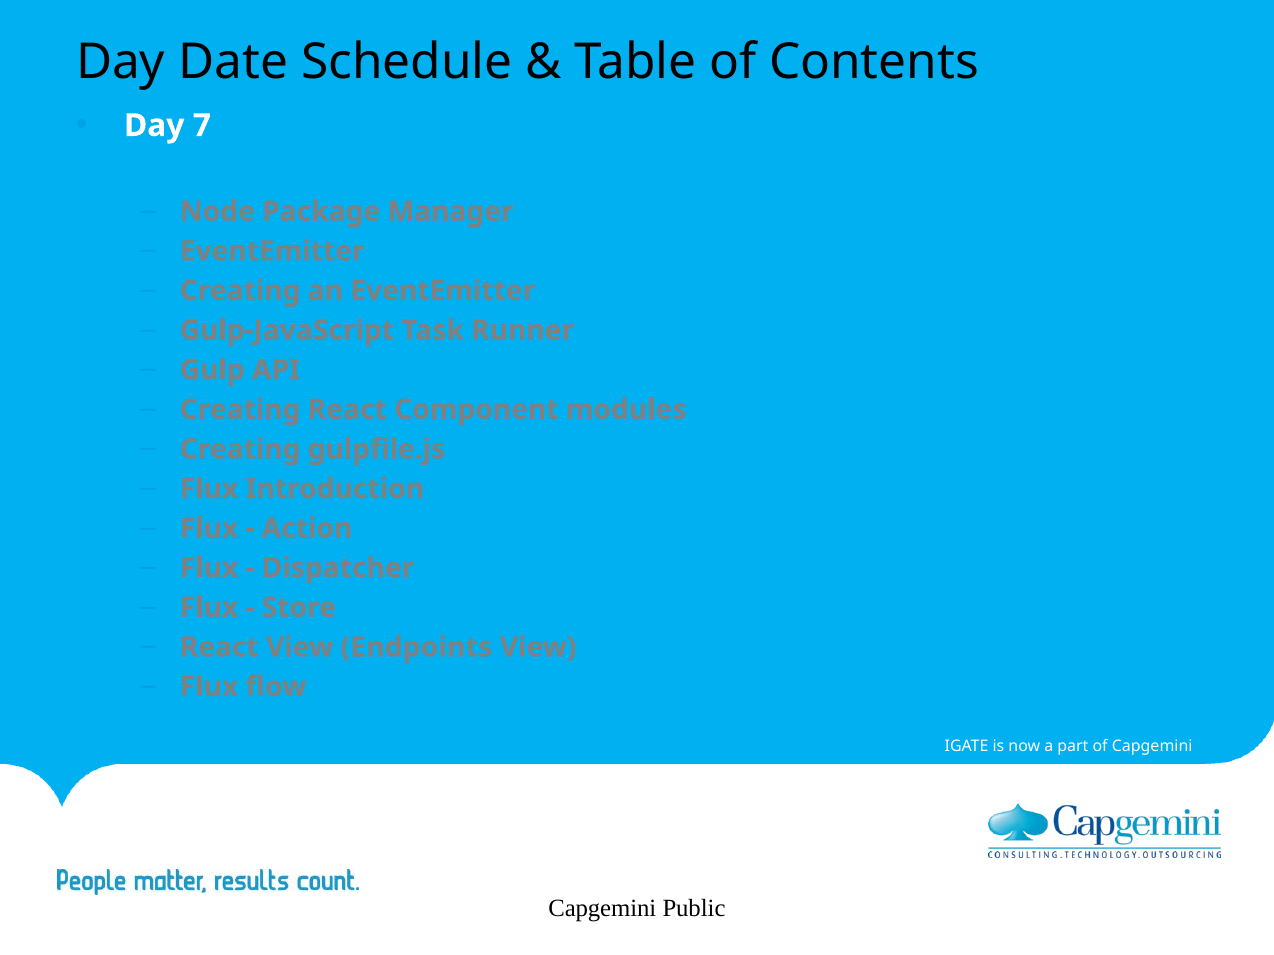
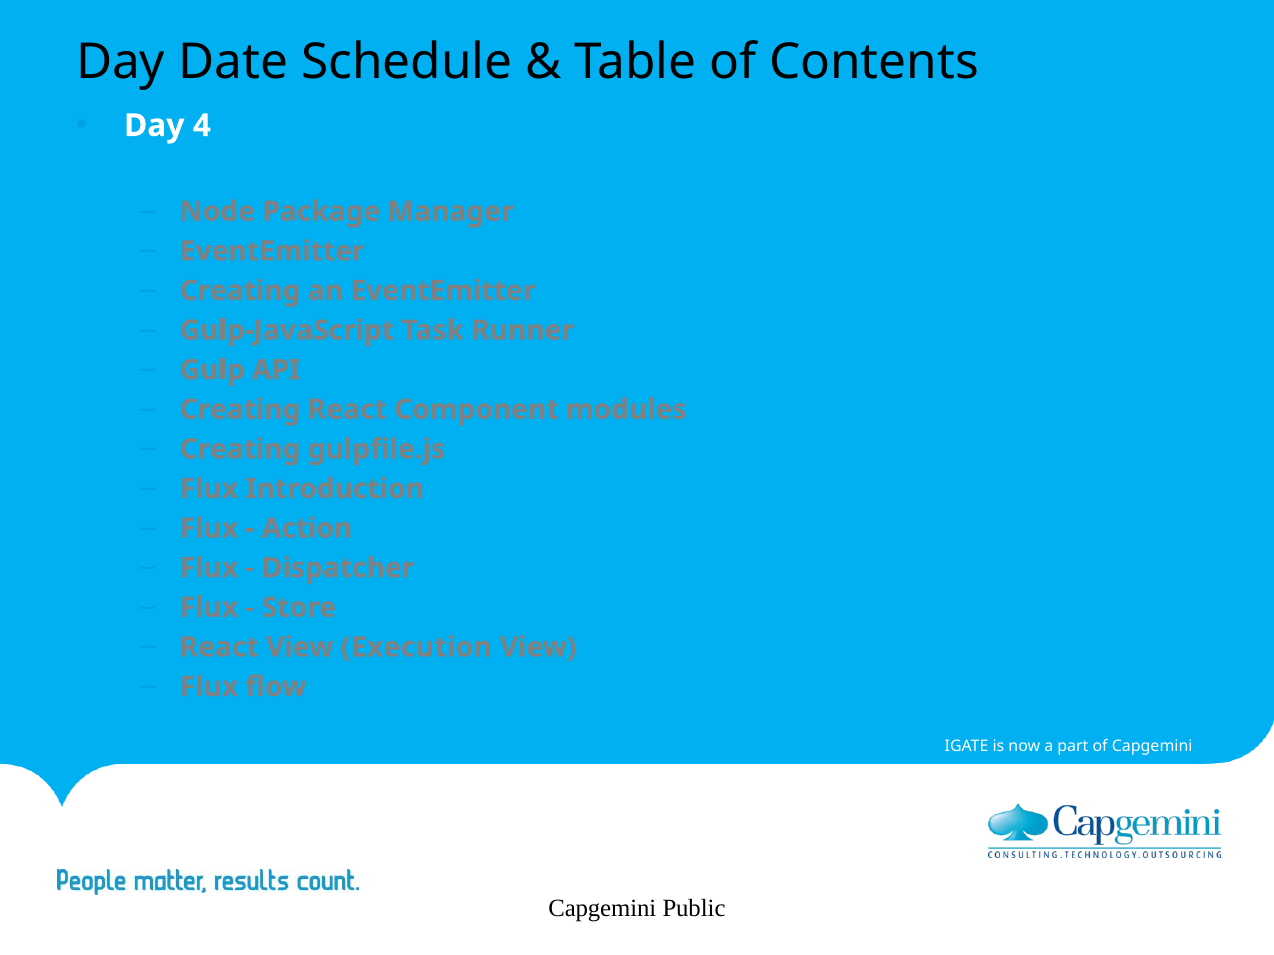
7: 7 -> 4
Endpoints: Endpoints -> Execution
